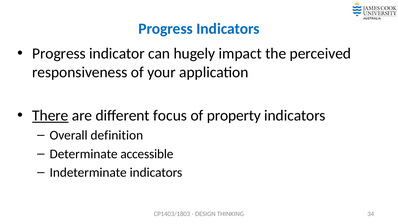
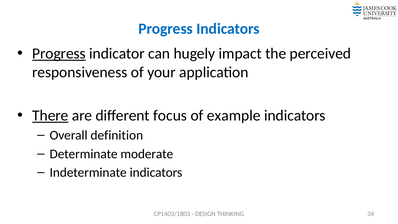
Progress at (59, 54) underline: none -> present
property: property -> example
accessible: accessible -> moderate
